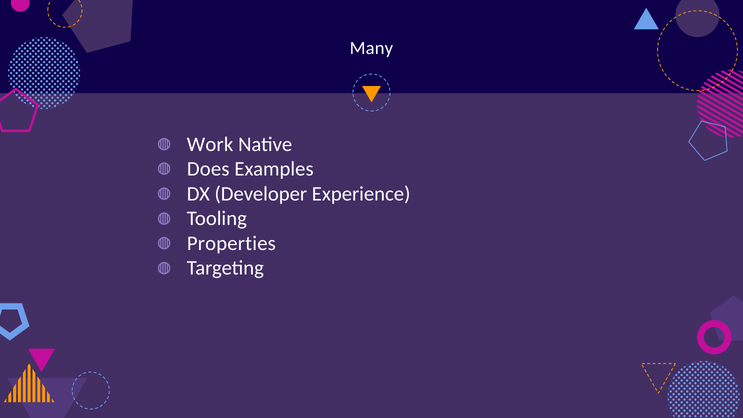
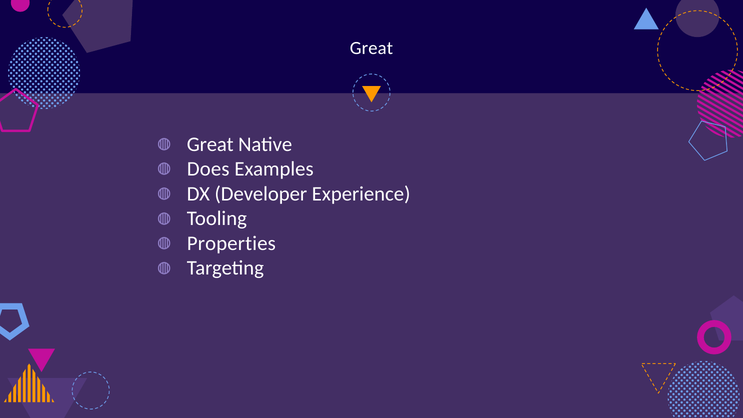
Many at (371, 48): Many -> Great
Work at (210, 144): Work -> Great
